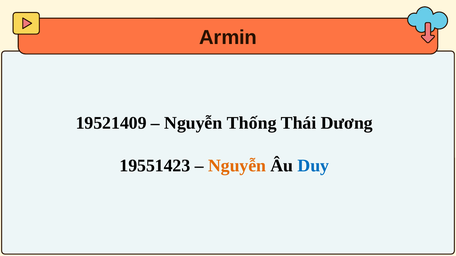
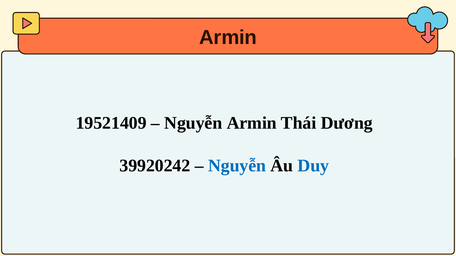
Nguyễn Thống: Thống -> Armin
19551423: 19551423 -> 39920242
Nguyễn at (237, 166) colour: orange -> blue
